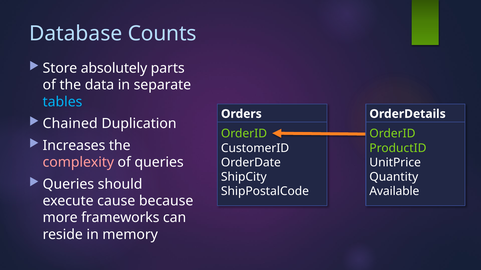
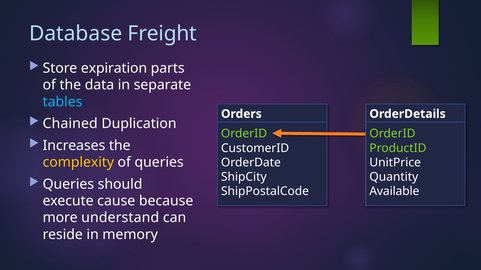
Counts: Counts -> Freight
absolutely: absolutely -> expiration
complexity colour: pink -> yellow
frameworks: frameworks -> understand
